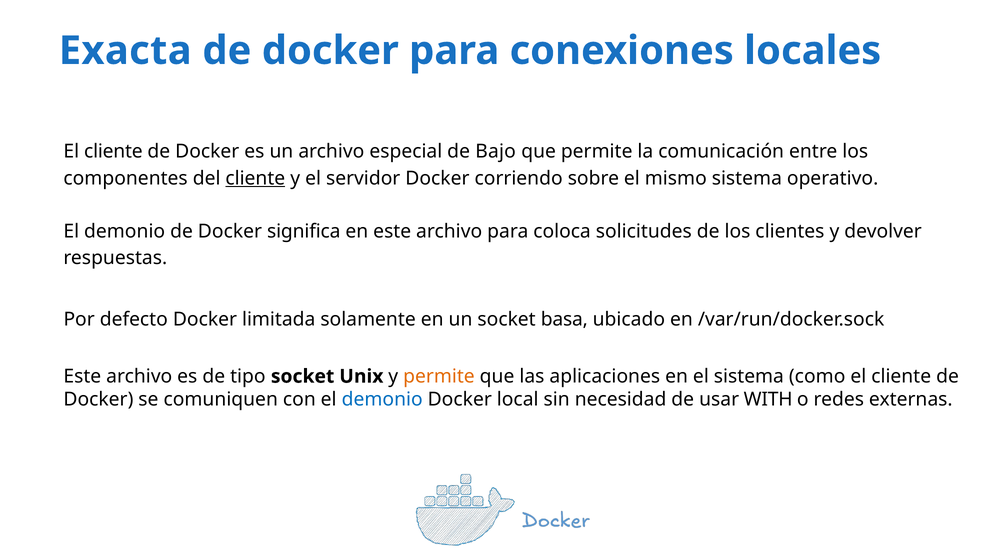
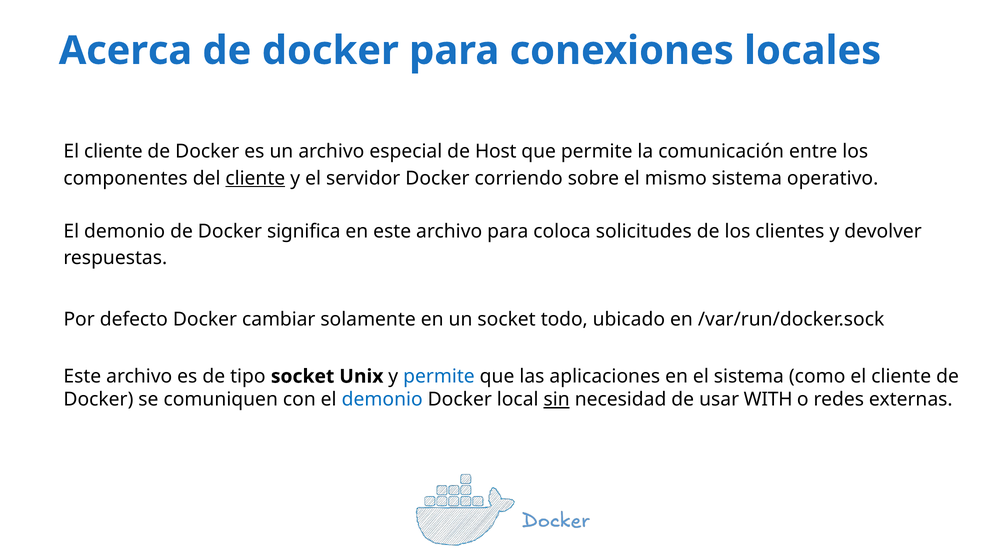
Exacta: Exacta -> Acerca
Bajo: Bajo -> Host
limitada: limitada -> cambiar
basa: basa -> todo
permite at (439, 376) colour: orange -> blue
sin underline: none -> present
